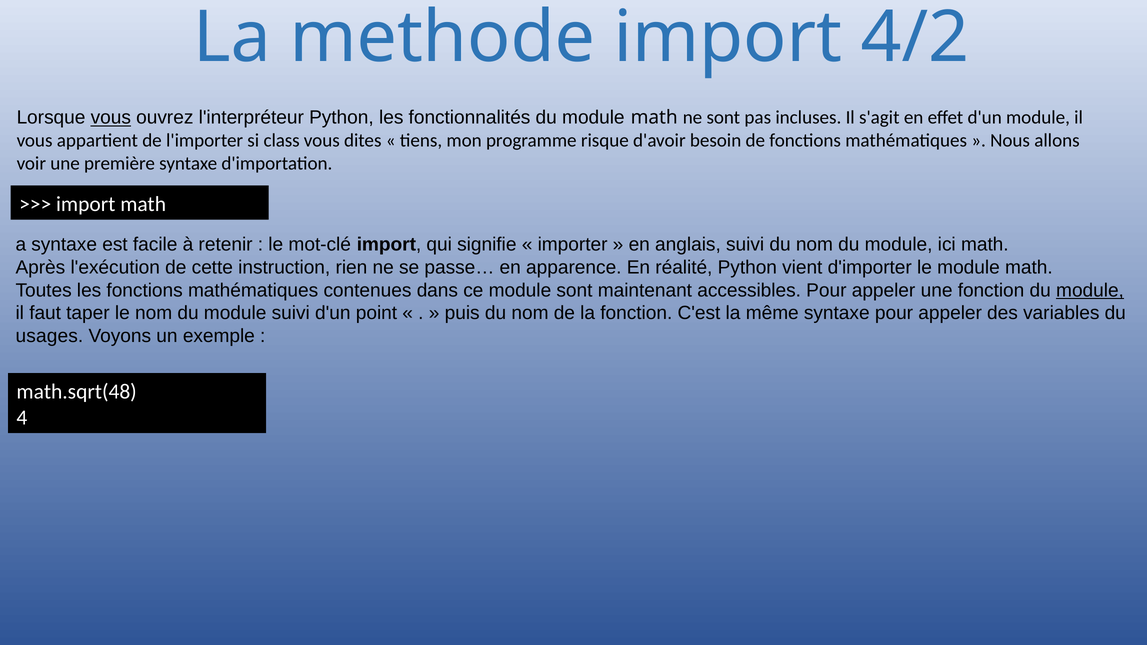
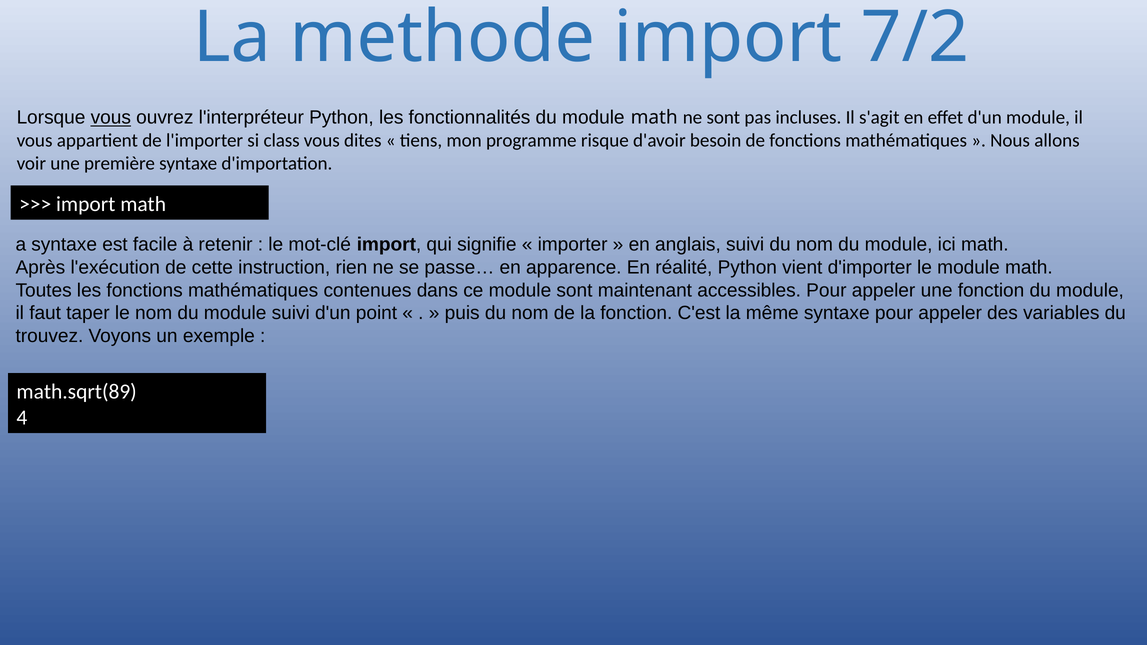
4/2: 4/2 -> 7/2
module at (1090, 290) underline: present -> none
usages: usages -> trouvez
math.sqrt(48: math.sqrt(48 -> math.sqrt(89
